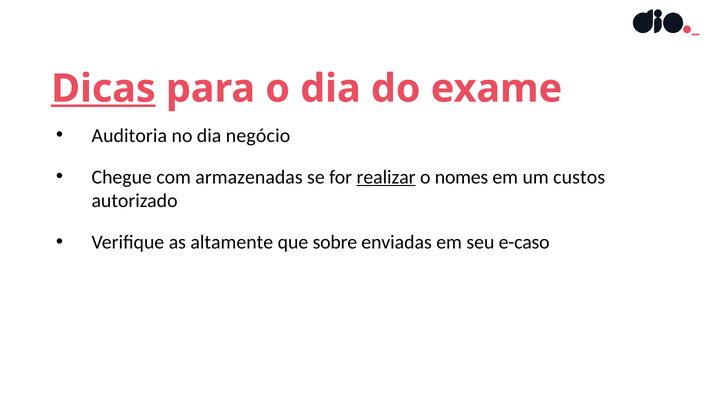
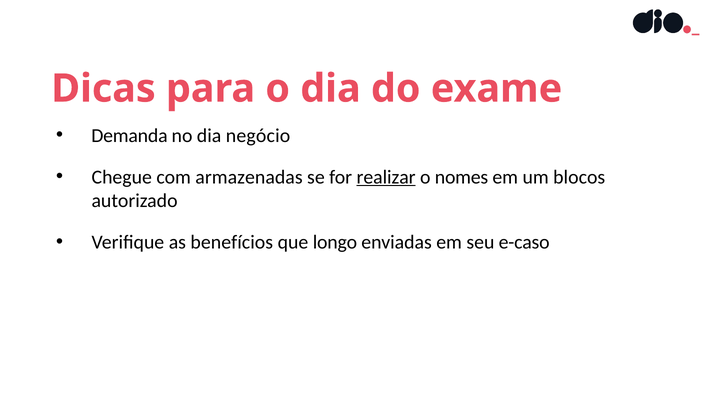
Dicas underline: present -> none
Auditoria: Auditoria -> Demanda
custos: custos -> blocos
altamente: altamente -> benefícios
sobre: sobre -> longo
